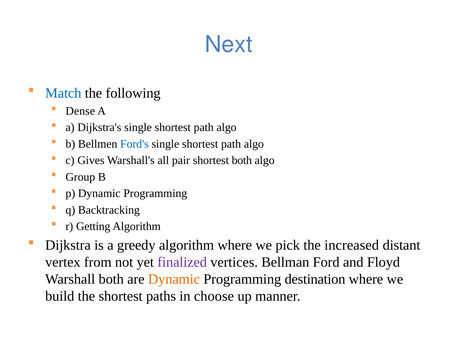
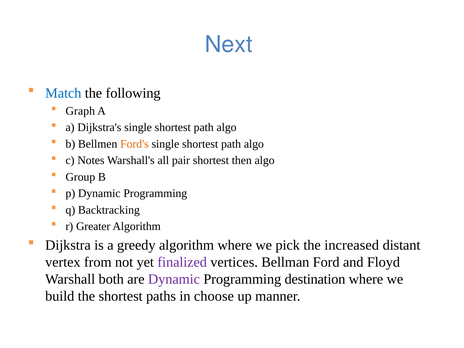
Dense: Dense -> Graph
Ford's colour: blue -> orange
Gives: Gives -> Notes
shortest both: both -> then
Getting: Getting -> Greater
Dynamic at (174, 279) colour: orange -> purple
